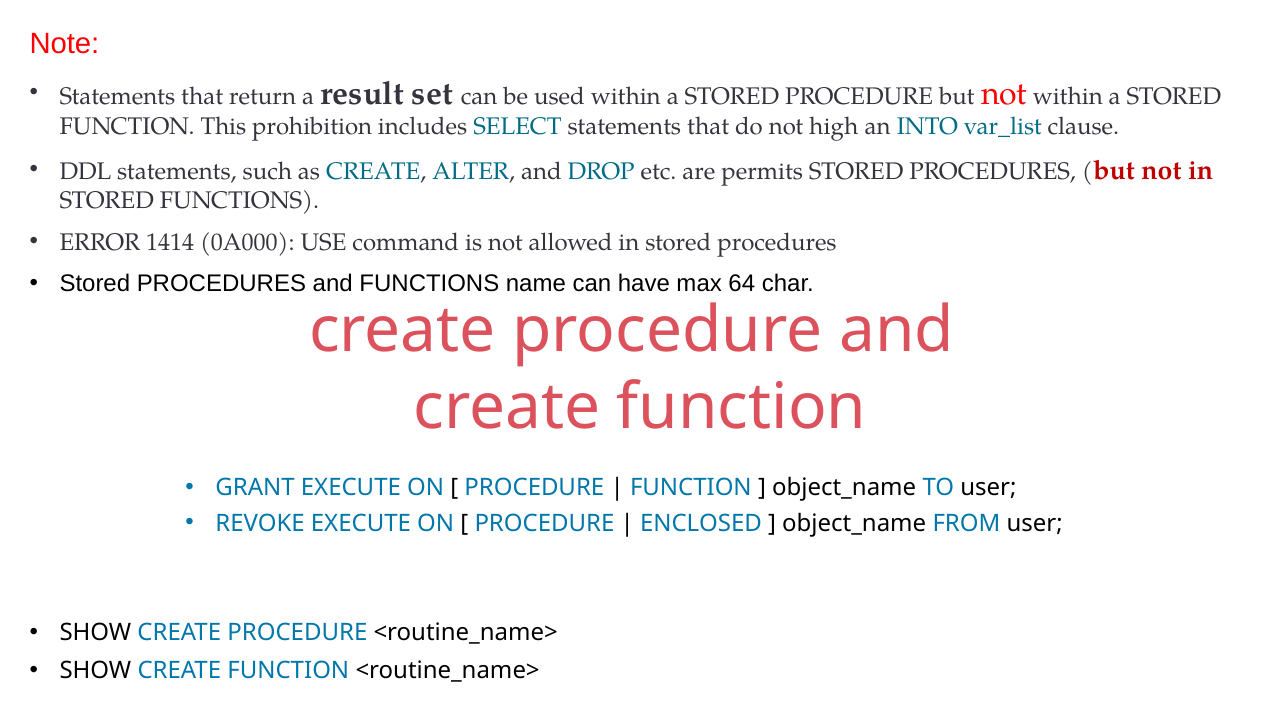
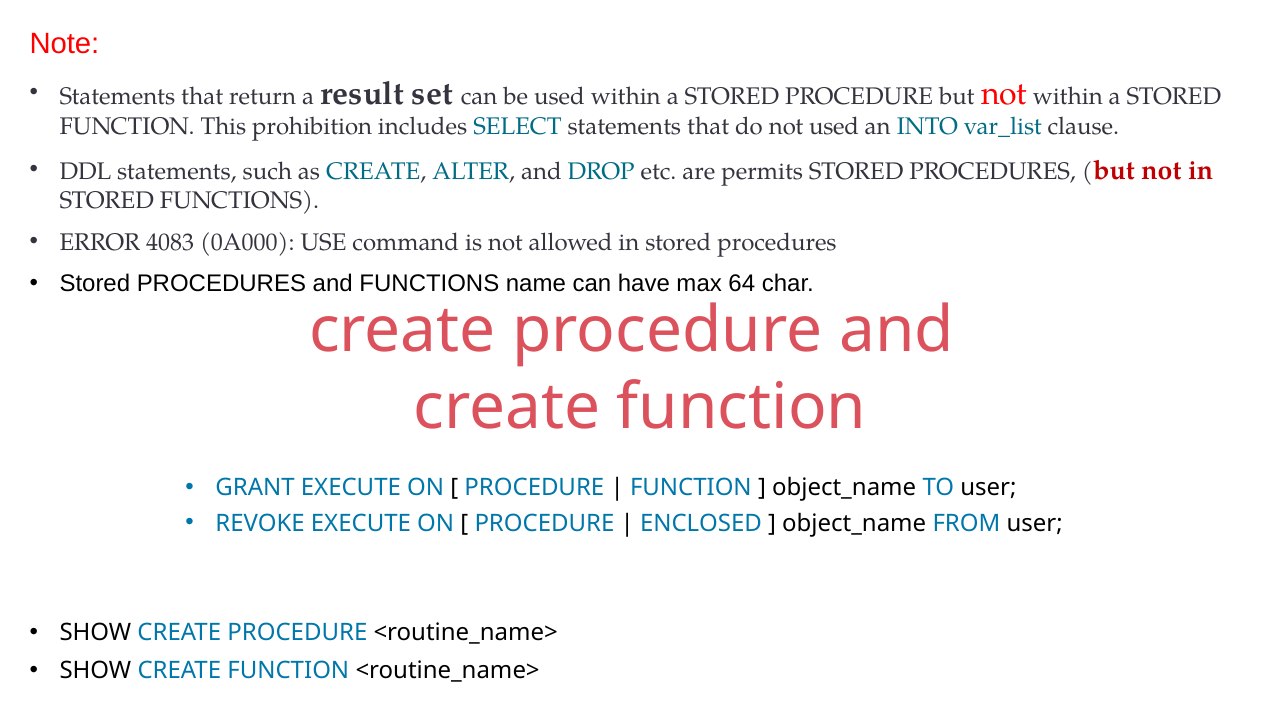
not high: high -> used
1414: 1414 -> 4083
